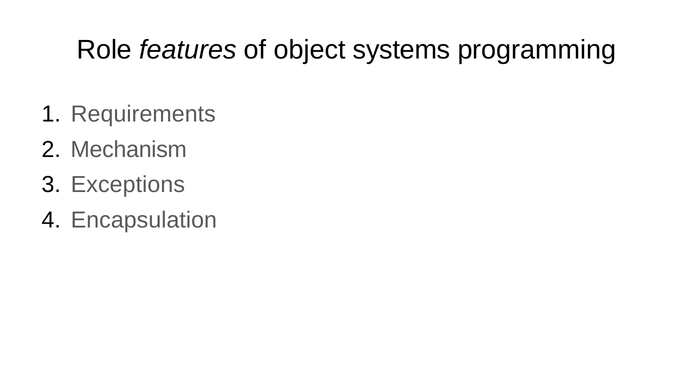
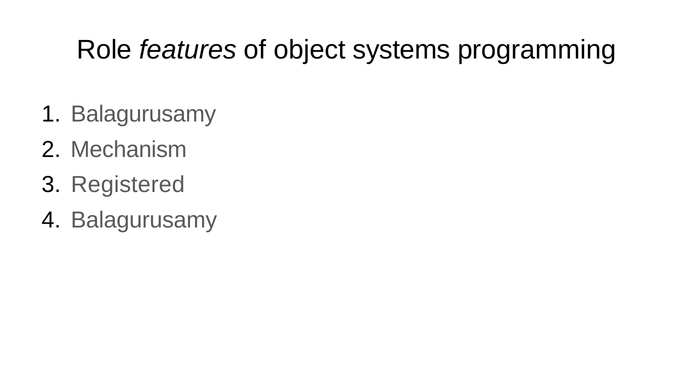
Requirements at (143, 114): Requirements -> Balagurusamy
Exceptions: Exceptions -> Registered
Encapsulation at (144, 220): Encapsulation -> Balagurusamy
